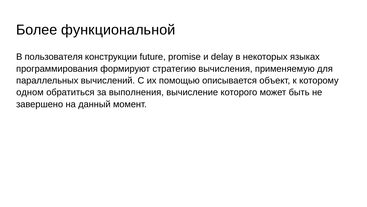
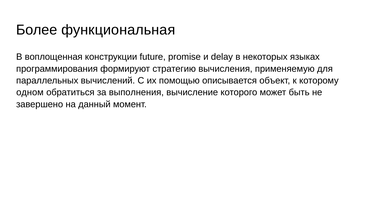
функциональной: функциональной -> функциональная
пользователя: пользователя -> воплощенная
